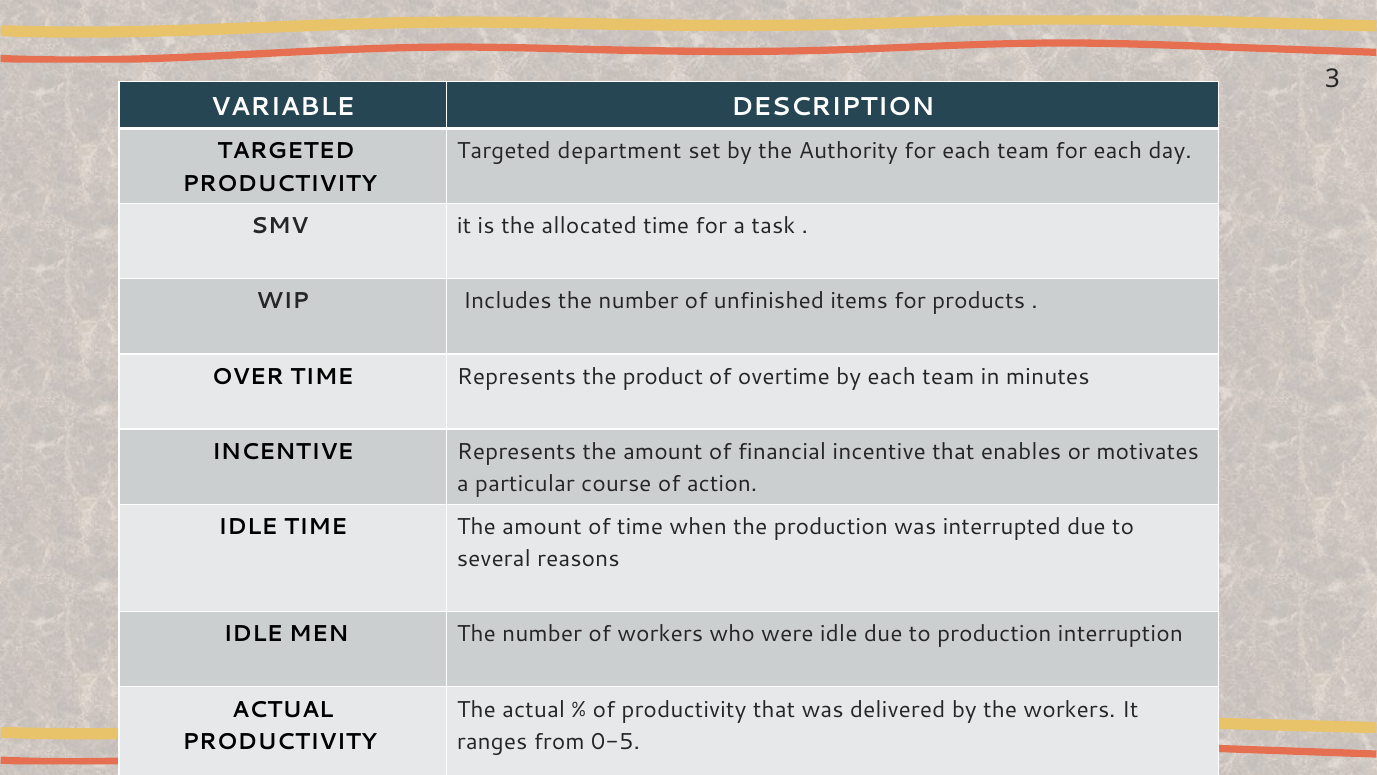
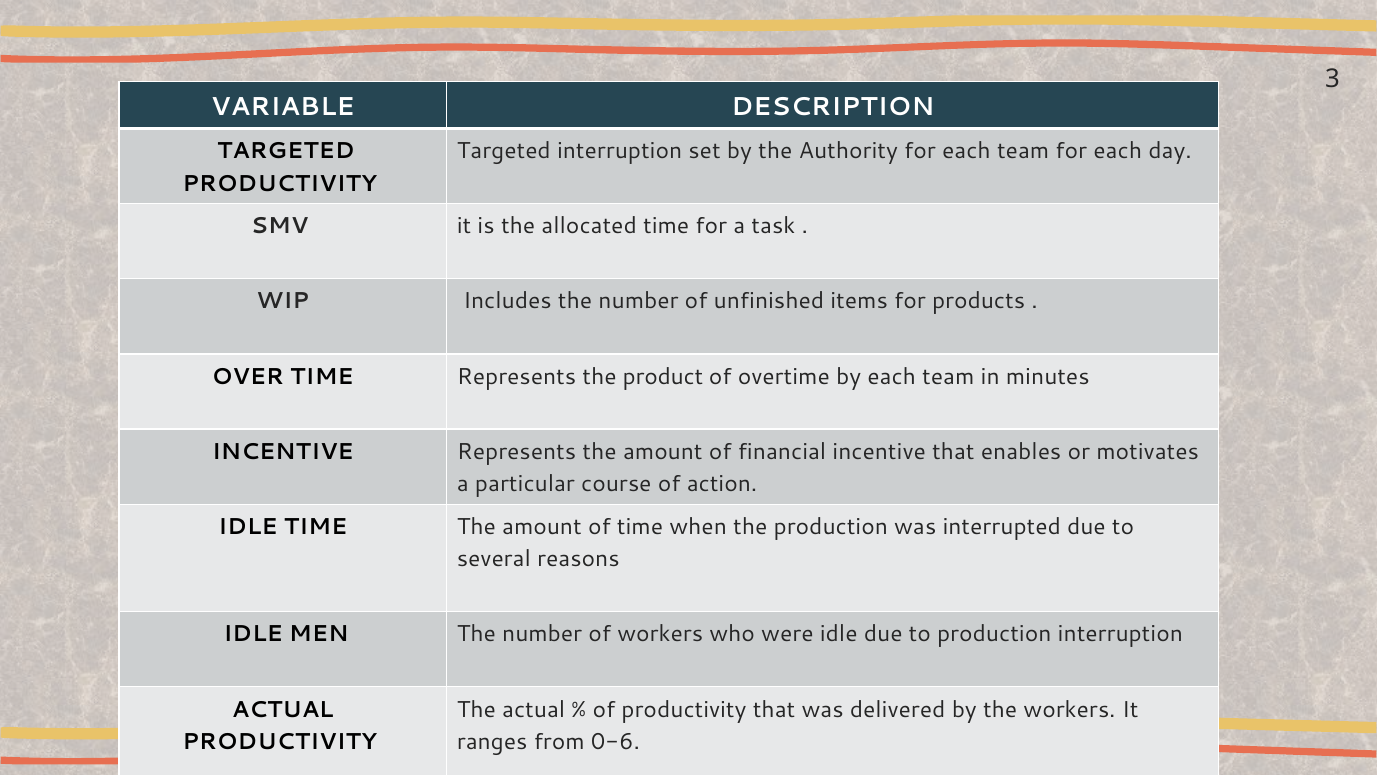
Targeted department: department -> interruption
0-5: 0-5 -> 0-6
